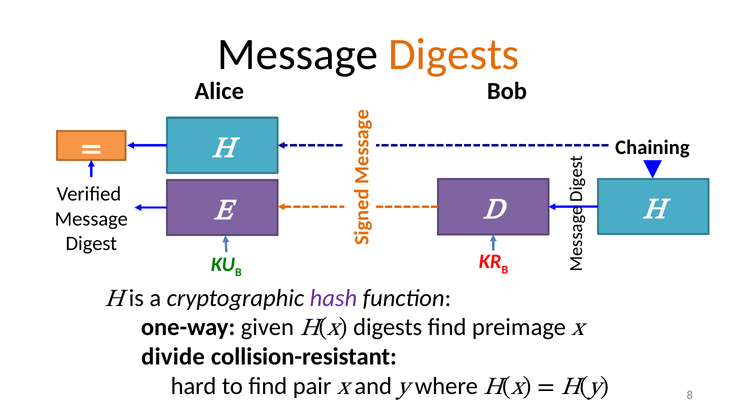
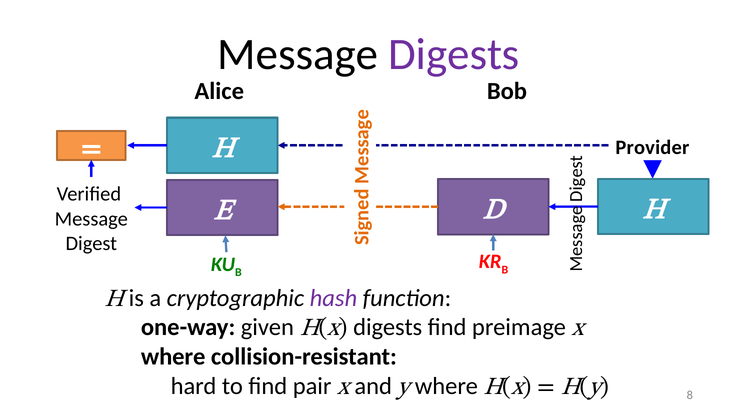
Digests at (454, 54) colour: orange -> purple
Chaining: Chaining -> Provider
divide at (173, 357): divide -> where
